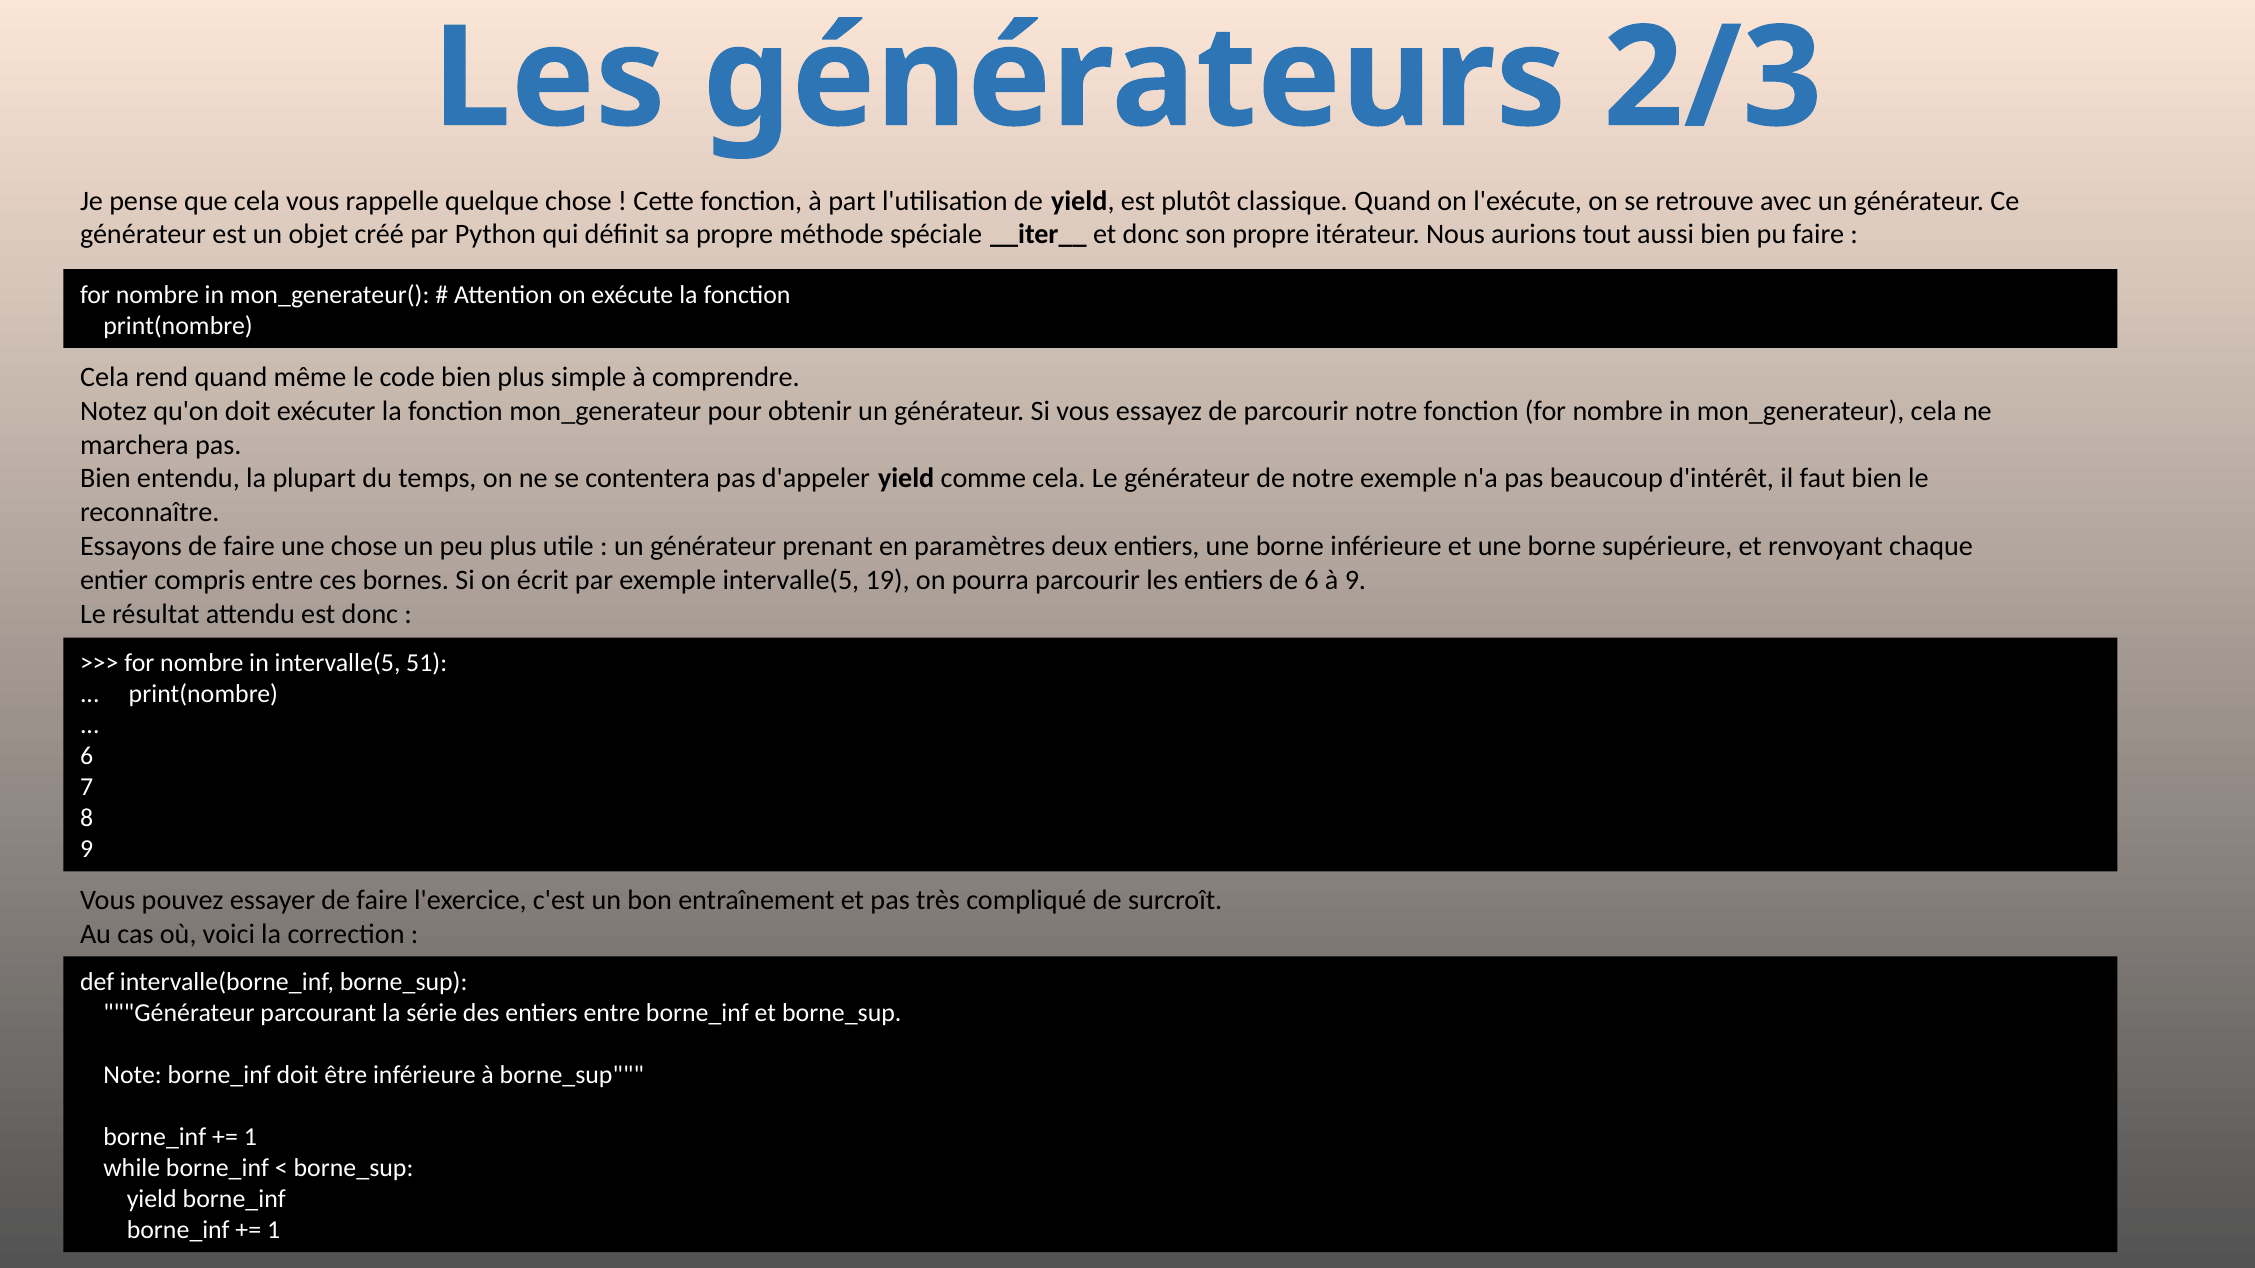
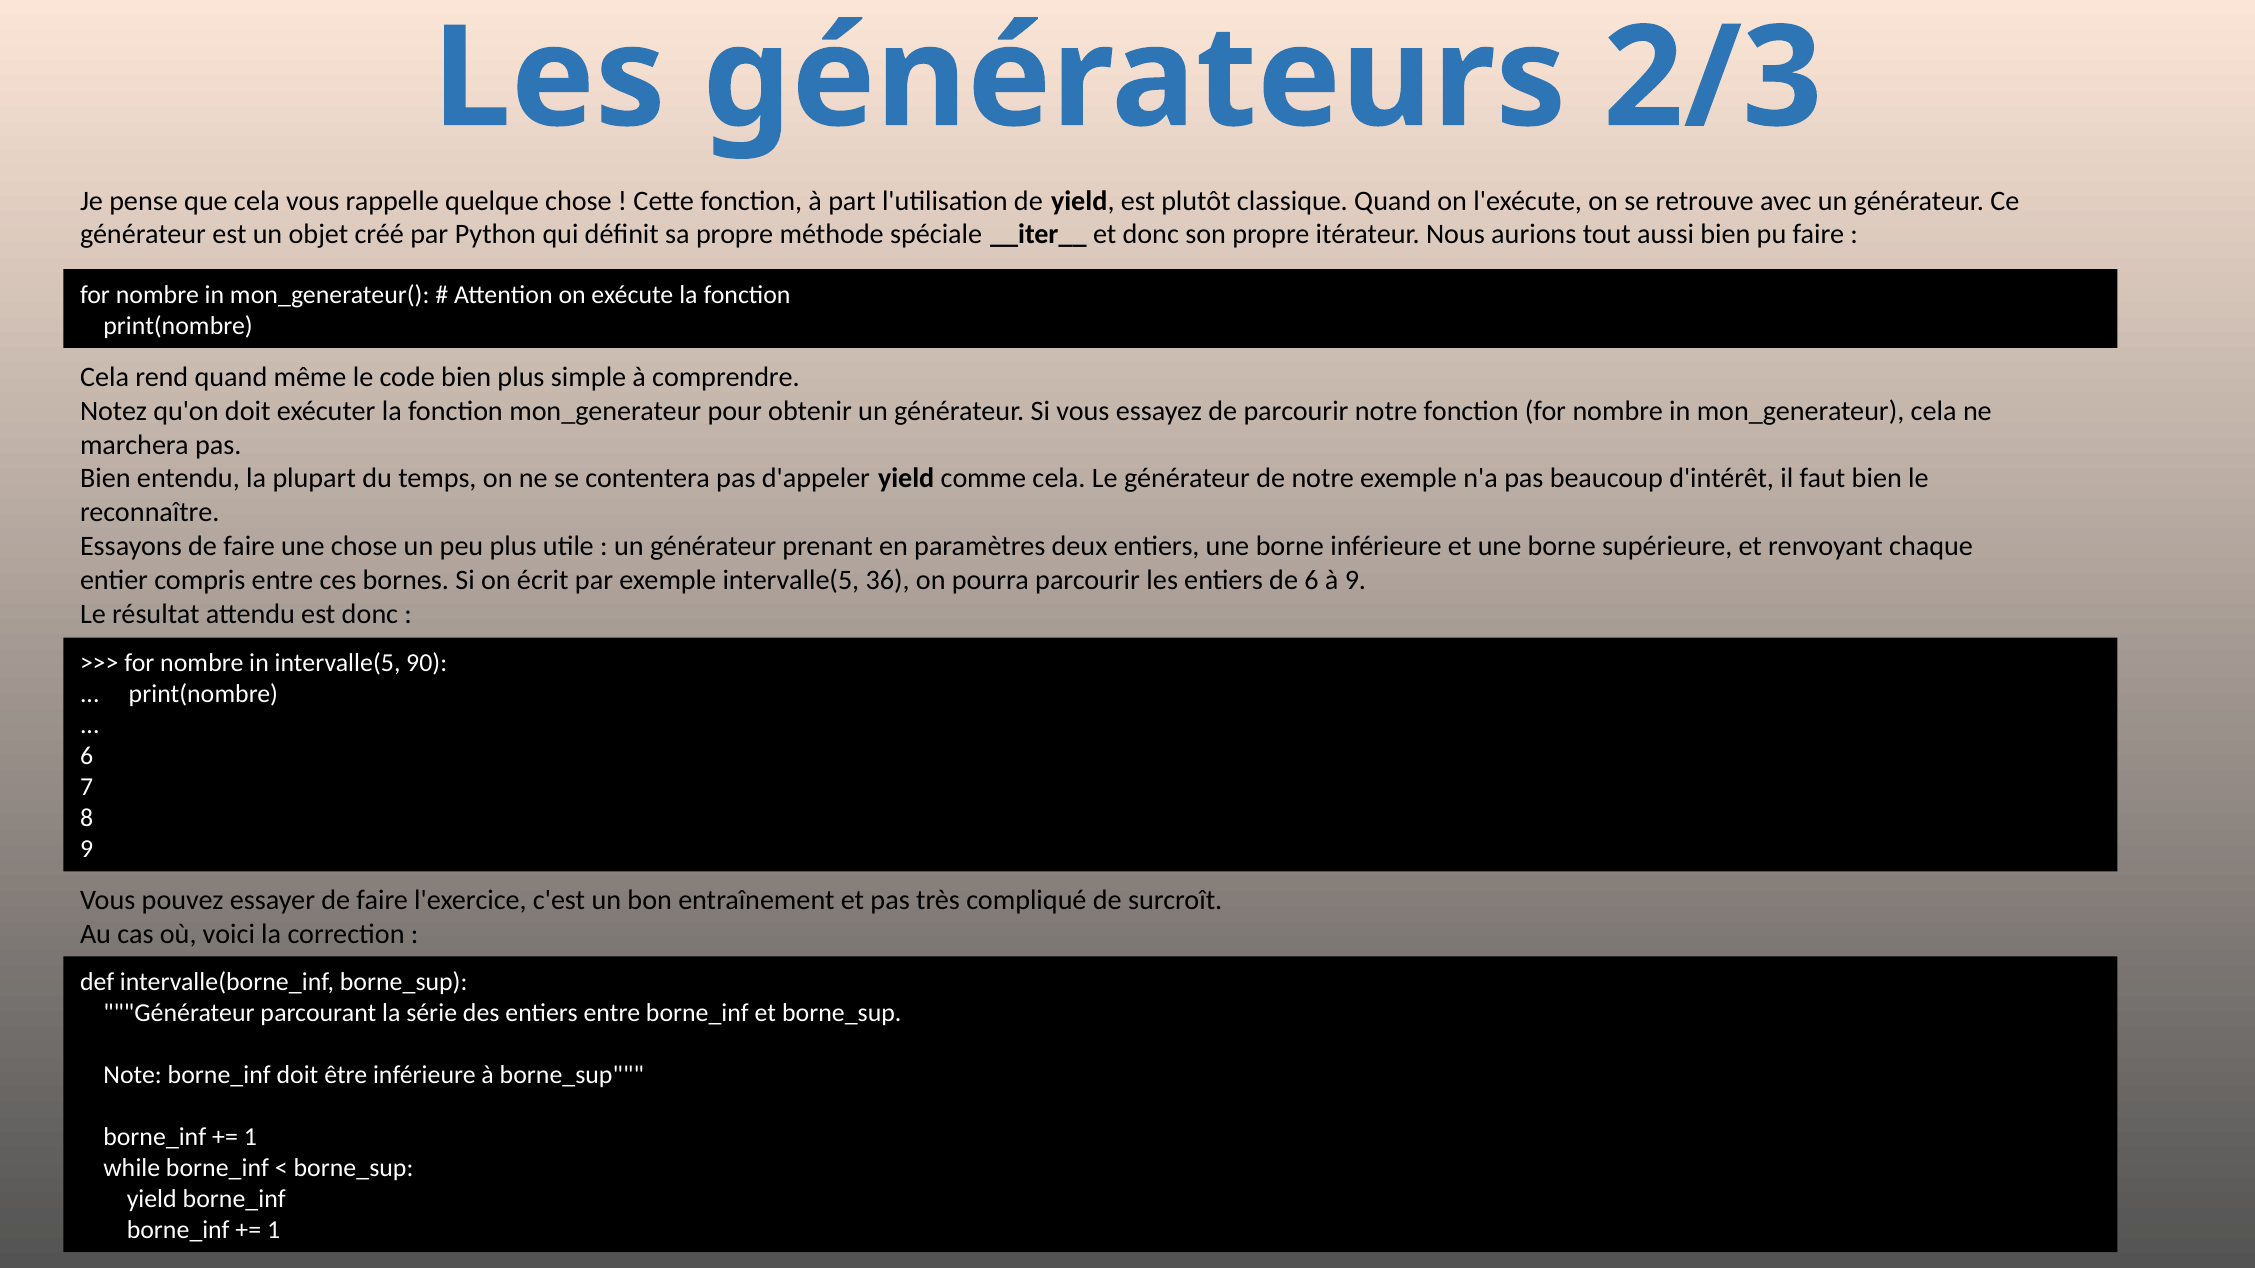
19: 19 -> 36
51: 51 -> 90
